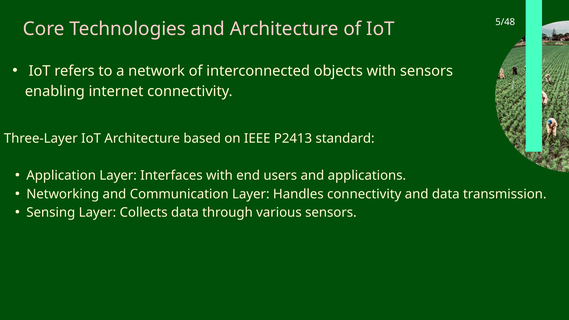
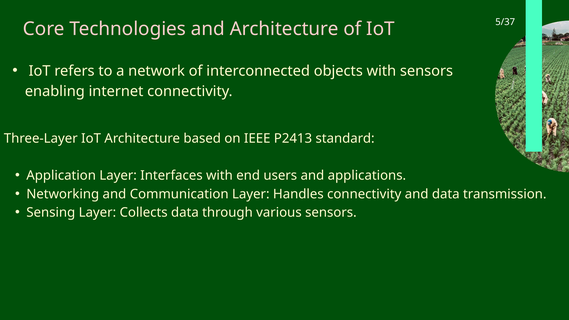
5/48: 5/48 -> 5/37
